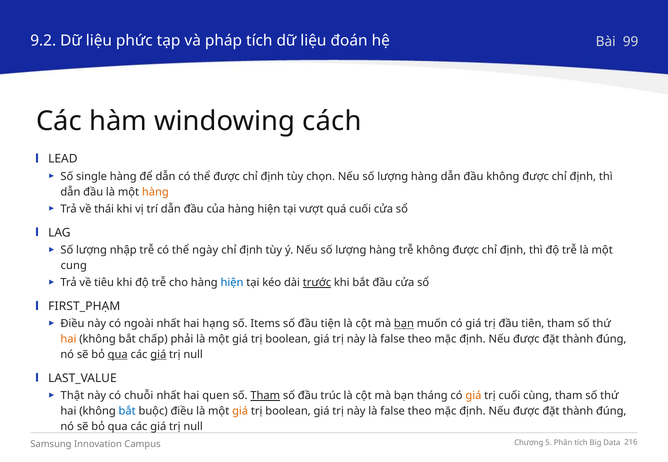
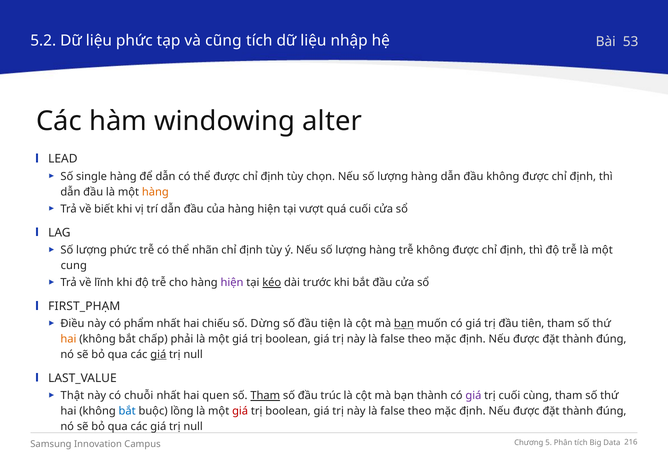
9.2: 9.2 -> 5.2
pháp: pháp -> cũng
đoán: đoán -> nhập
99: 99 -> 53
cách: cách -> alter
thái: thái -> biết
lượng nhập: nhập -> phức
ngày: ngày -> nhãn
tiêu: tiêu -> lĩnh
hiện at (232, 283) colour: blue -> purple
kéo underline: none -> present
trước underline: present -> none
ngoài: ngoài -> phẩm
hạng: hạng -> chiếu
Items: Items -> Dừng
qua at (118, 355) underline: present -> none
bạn tháng: tháng -> thành
giá at (473, 396) colour: orange -> purple
buộc điều: điều -> lồng
giá at (240, 412) colour: orange -> red
